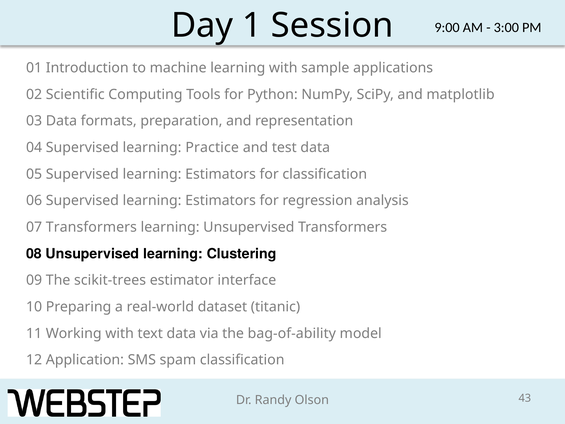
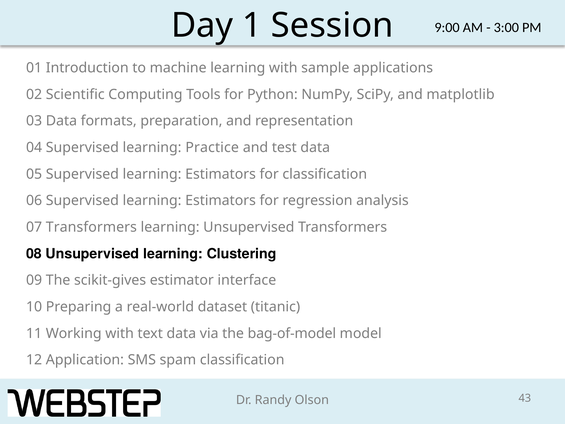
scikit-trees: scikit-trees -> scikit-gives
bag-of-ability: bag-of-ability -> bag-of-model
